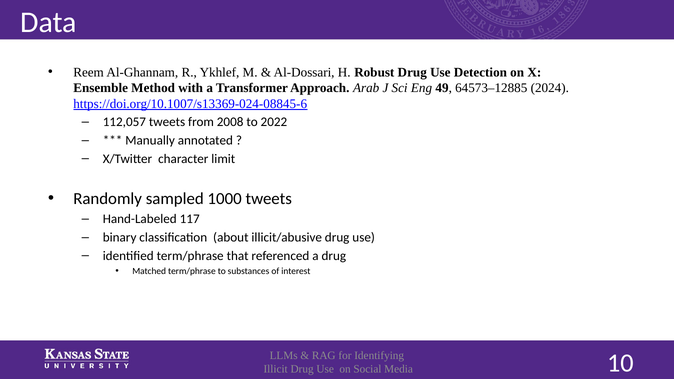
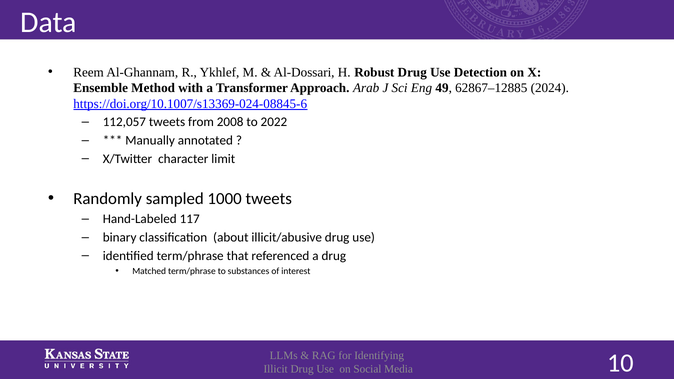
64573–12885: 64573–12885 -> 62867–12885
